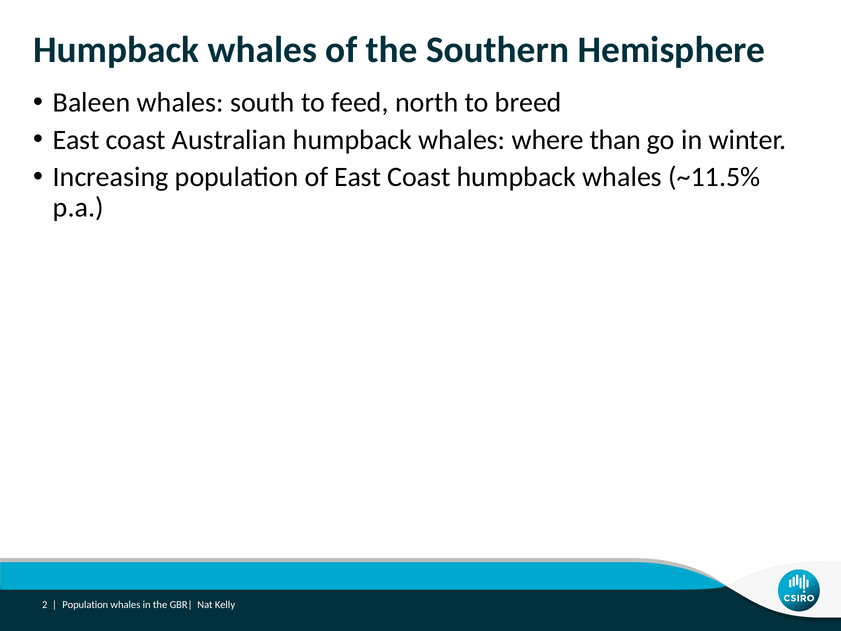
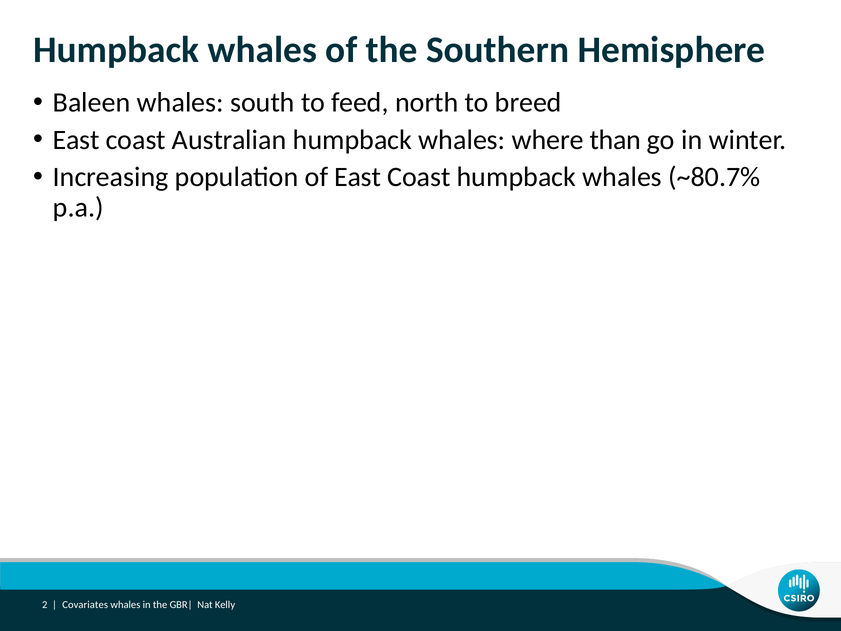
~11.5%: ~11.5% -> ~80.7%
Population at (85, 605): Population -> Covariates
